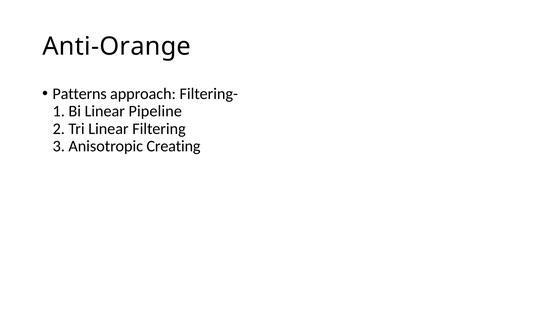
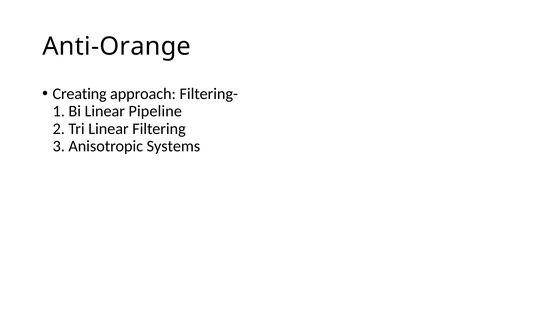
Patterns: Patterns -> Creating
Creating: Creating -> Systems
